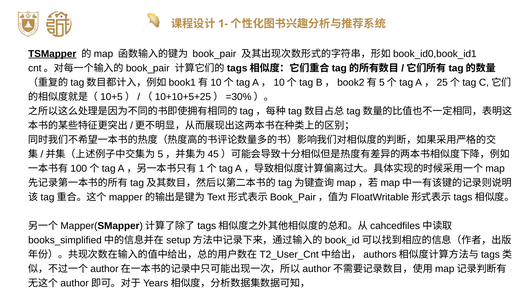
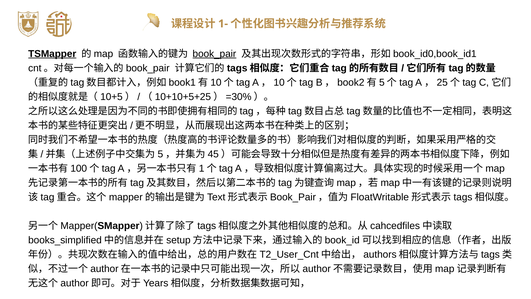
book_pair underline: none -> present
